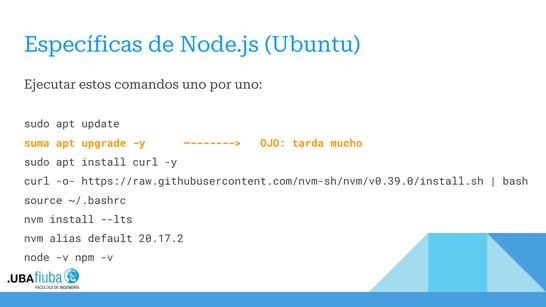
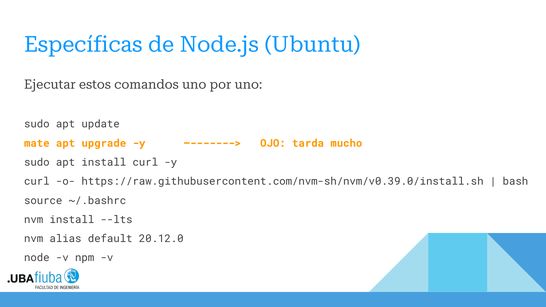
suma: suma -> mate
20.17.2: 20.17.2 -> 20.12.0
